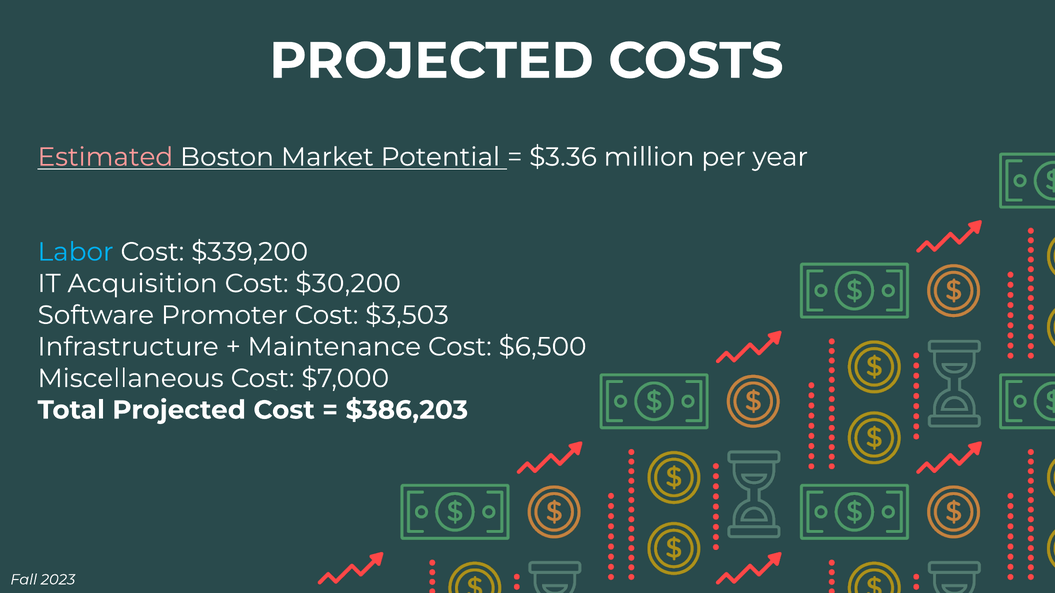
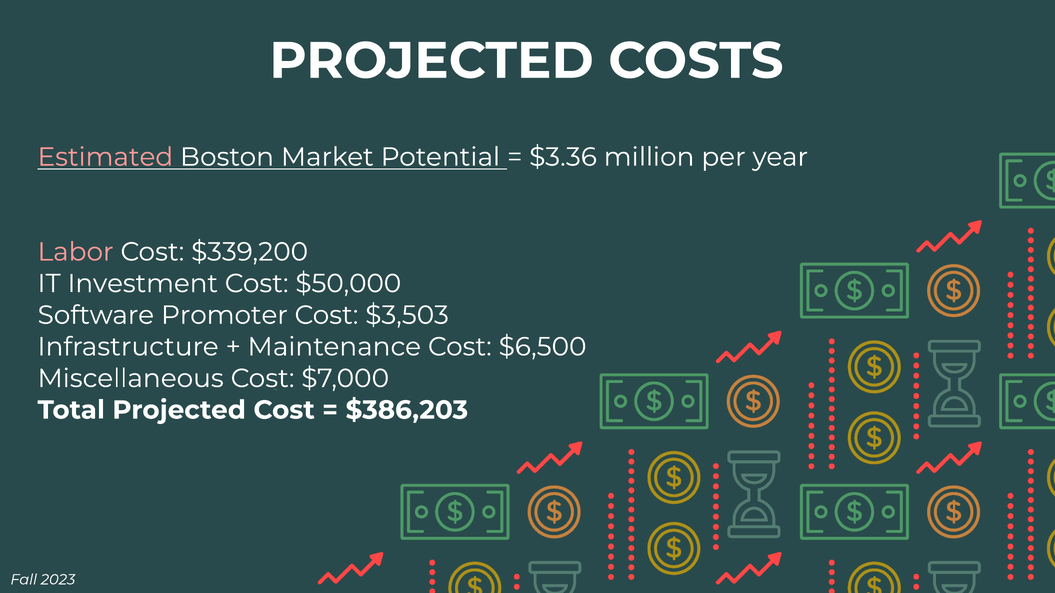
Labor colour: light blue -> pink
Acquisition: Acquisition -> Investment
$30,200: $30,200 -> $50,000
